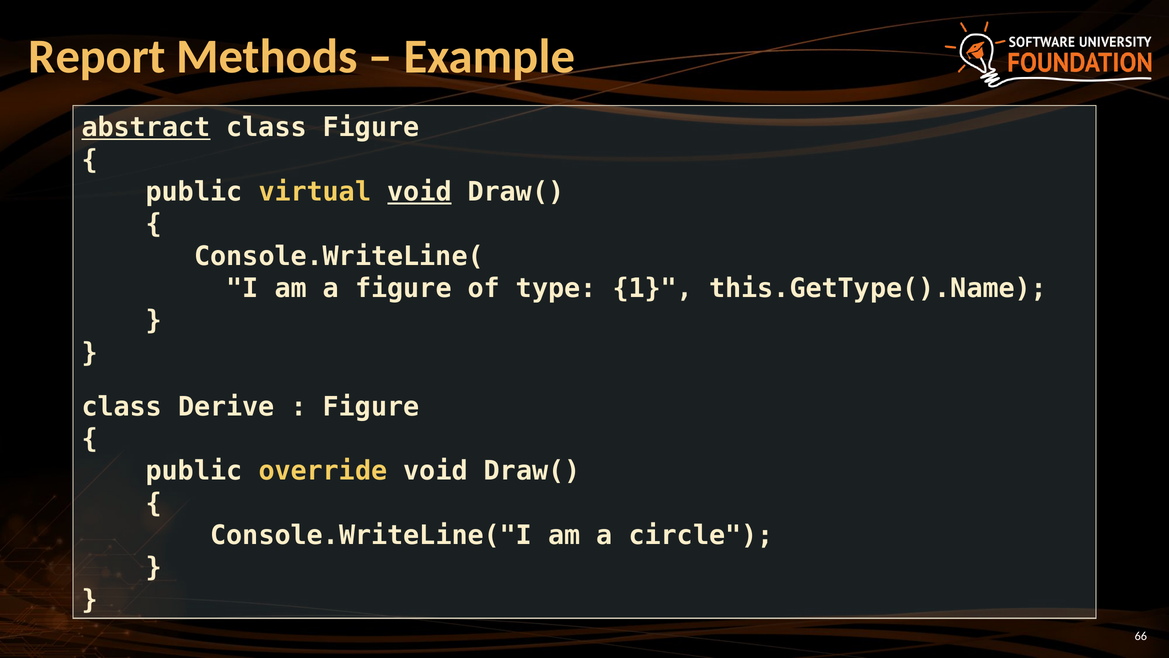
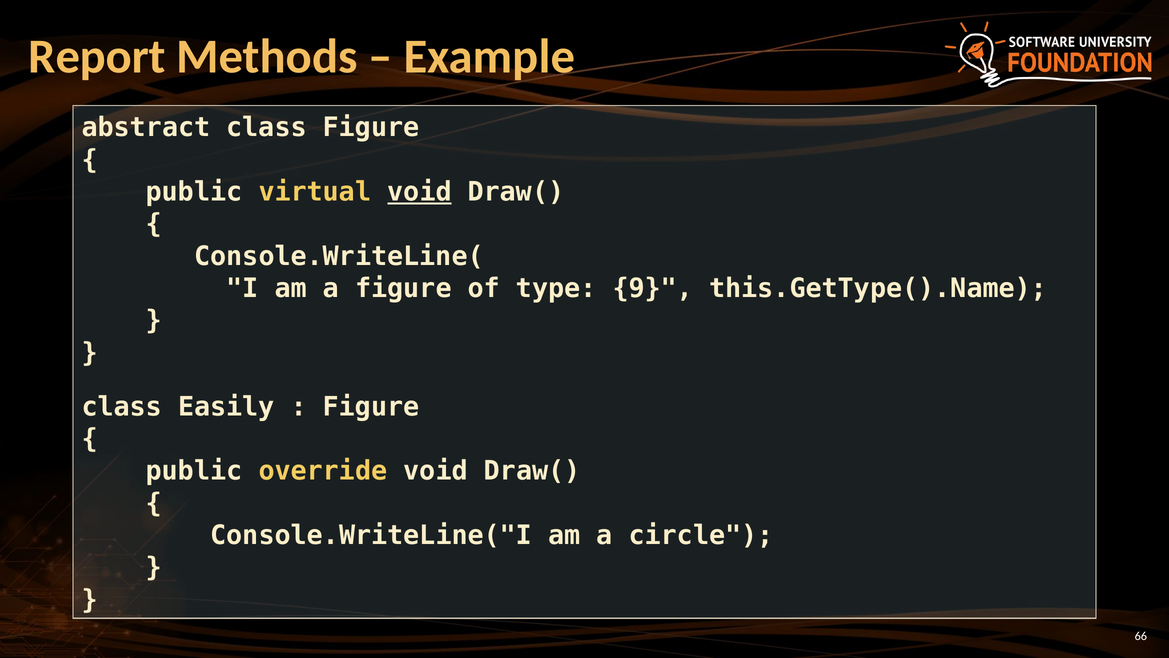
abstract underline: present -> none
1: 1 -> 9
Derive: Derive -> Easily
